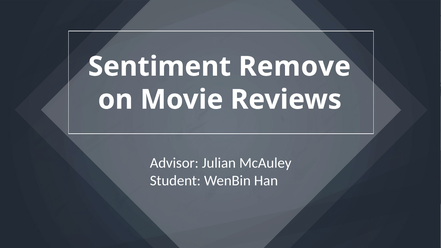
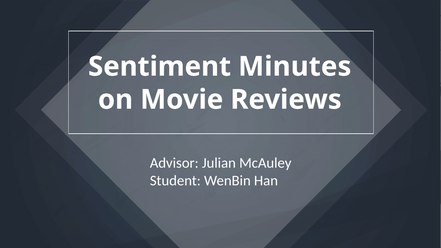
Remove: Remove -> Minutes
